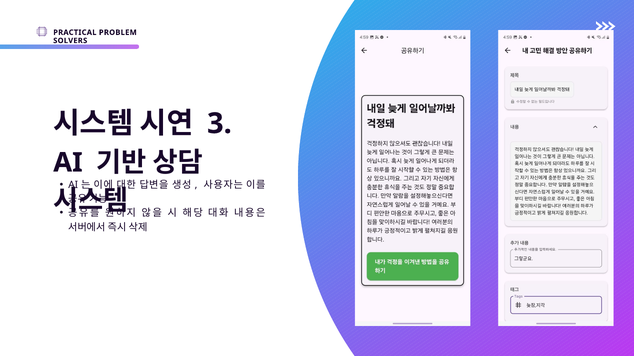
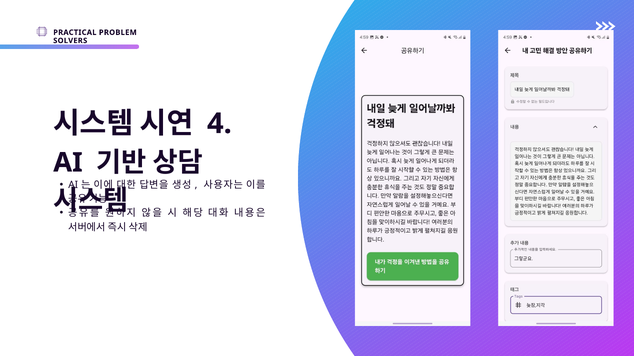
3: 3 -> 4
